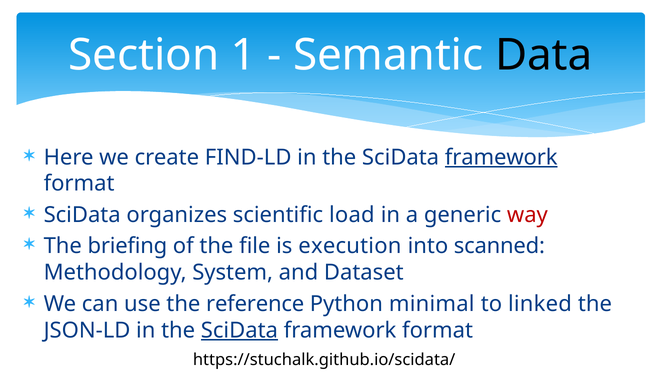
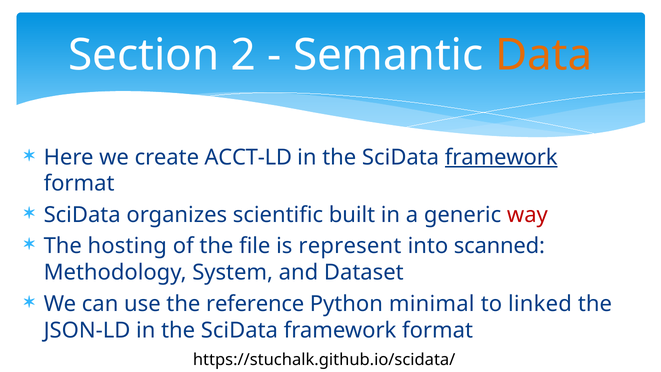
1: 1 -> 2
Data colour: black -> orange
FIND-LD: FIND-LD -> ACCT-LD
load: load -> built
briefing: briefing -> hosting
execution: execution -> represent
SciData at (239, 330) underline: present -> none
